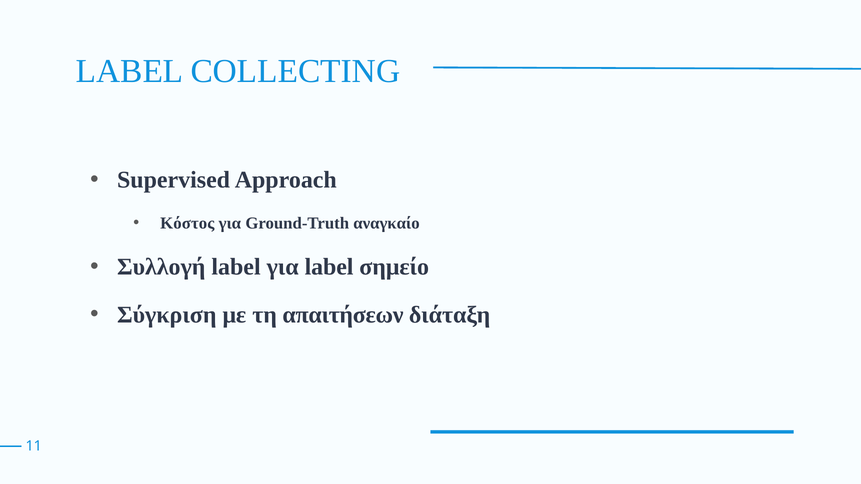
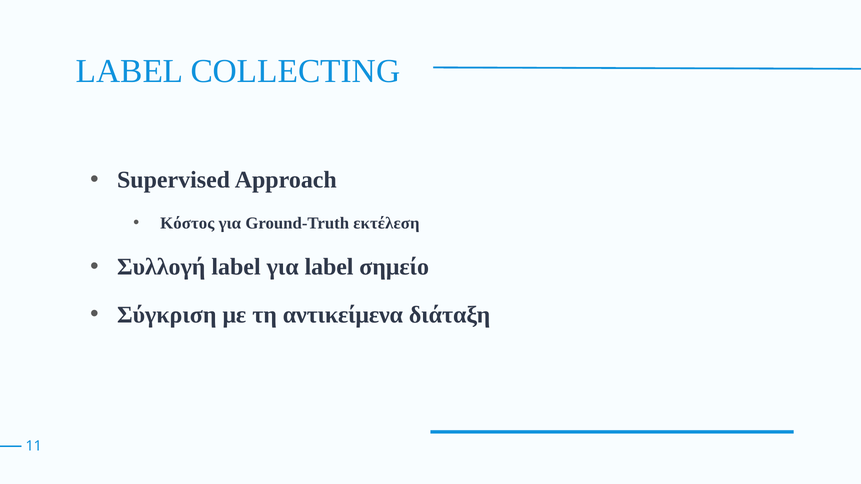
αναγκαίο: αναγκαίο -> εκτέλεση
απαιτήσεων: απαιτήσεων -> αντικείμενα
